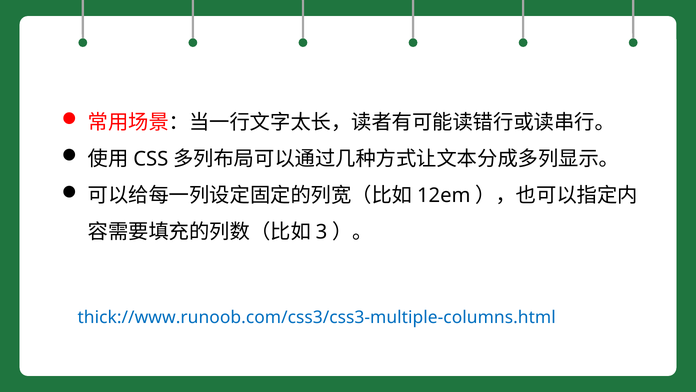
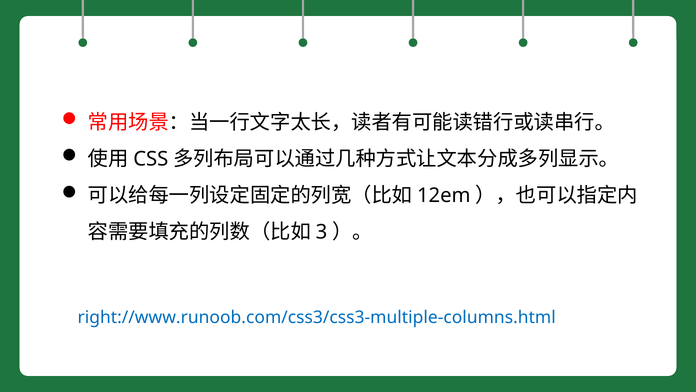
thick://www.runoob.com/css3/css3-multiple-columns.html: thick://www.runoob.com/css3/css3-multiple-columns.html -> right://www.runoob.com/css3/css3-multiple-columns.html
